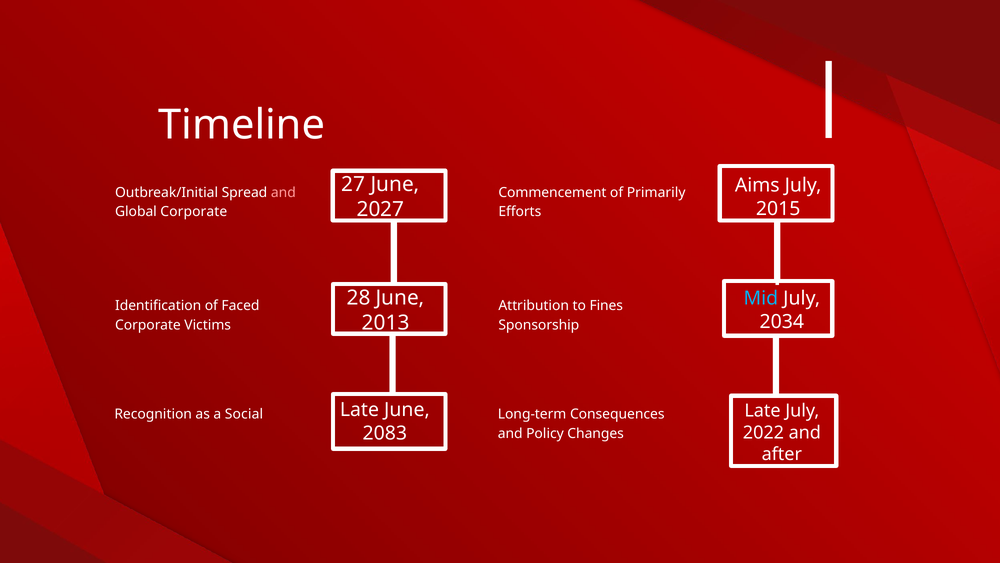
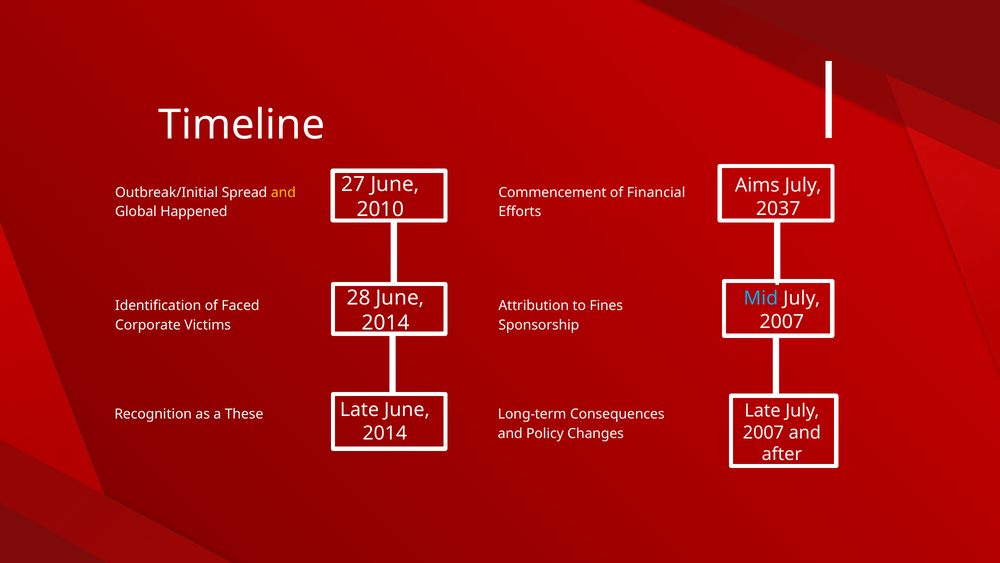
and at (283, 192) colour: pink -> yellow
Primarily: Primarily -> Financial
2015: 2015 -> 2037
2027: 2027 -> 2010
Global Corporate: Corporate -> Happened
2034 at (782, 322): 2034 -> 2007
2013 at (386, 323): 2013 -> 2014
Social: Social -> These
2022 at (763, 432): 2022 -> 2007
2083 at (385, 433): 2083 -> 2014
